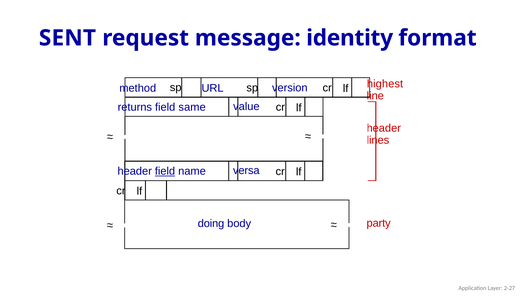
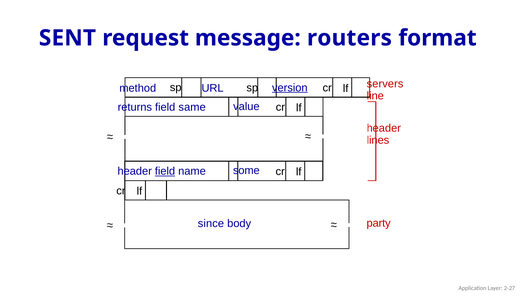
identity: identity -> routers
highest: highest -> servers
version underline: none -> present
versa: versa -> some
doing: doing -> since
